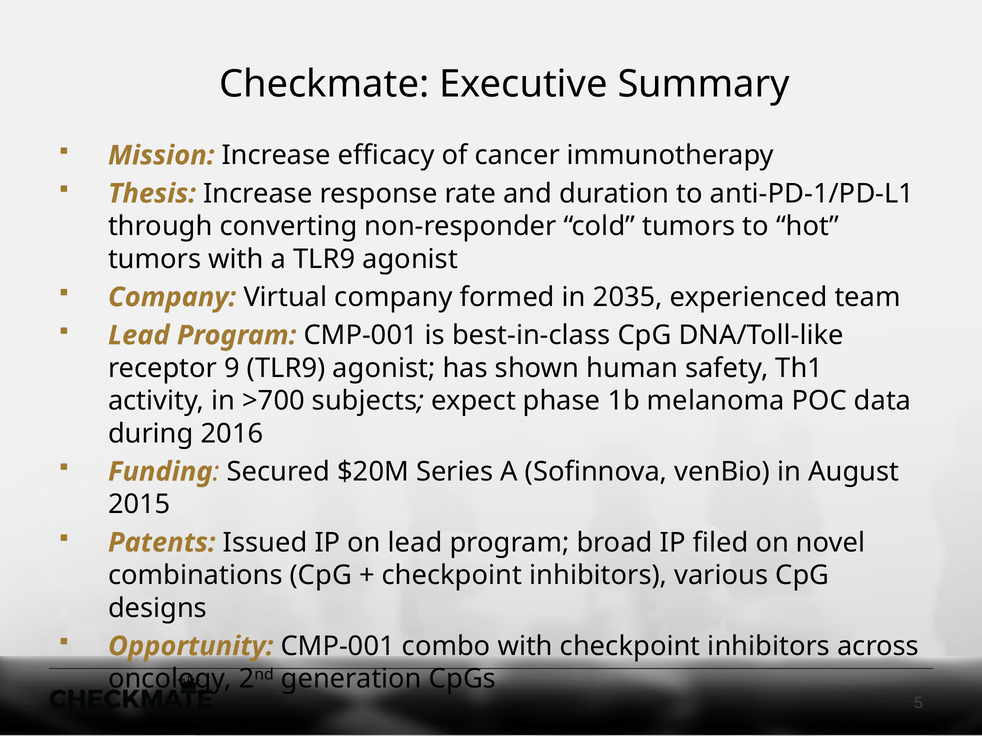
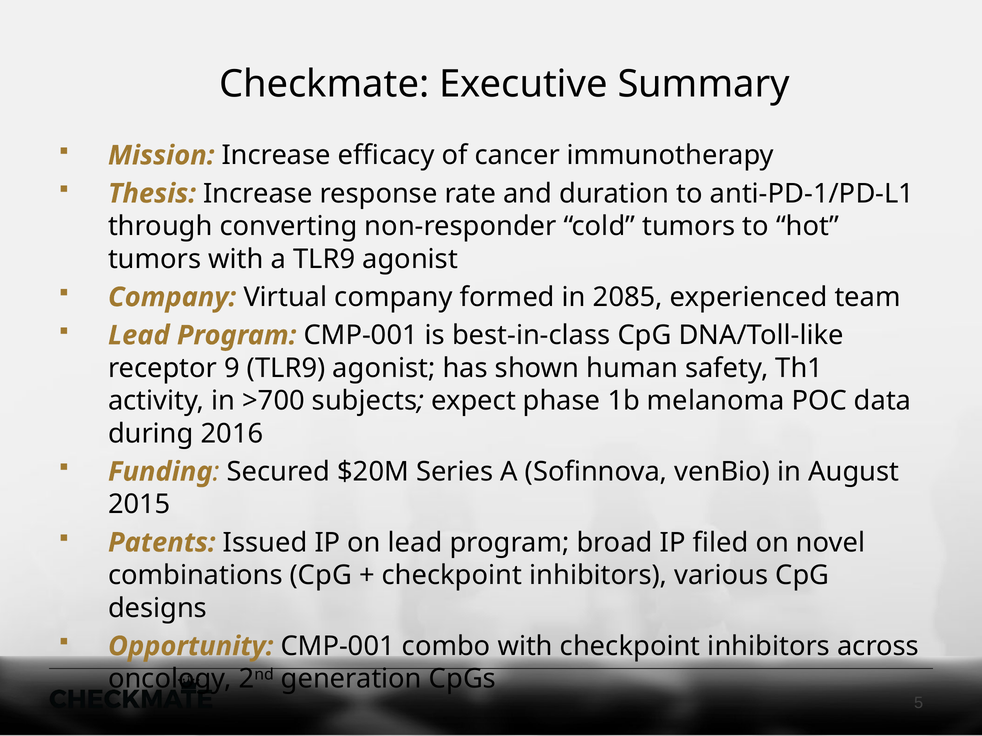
2035: 2035 -> 2085
